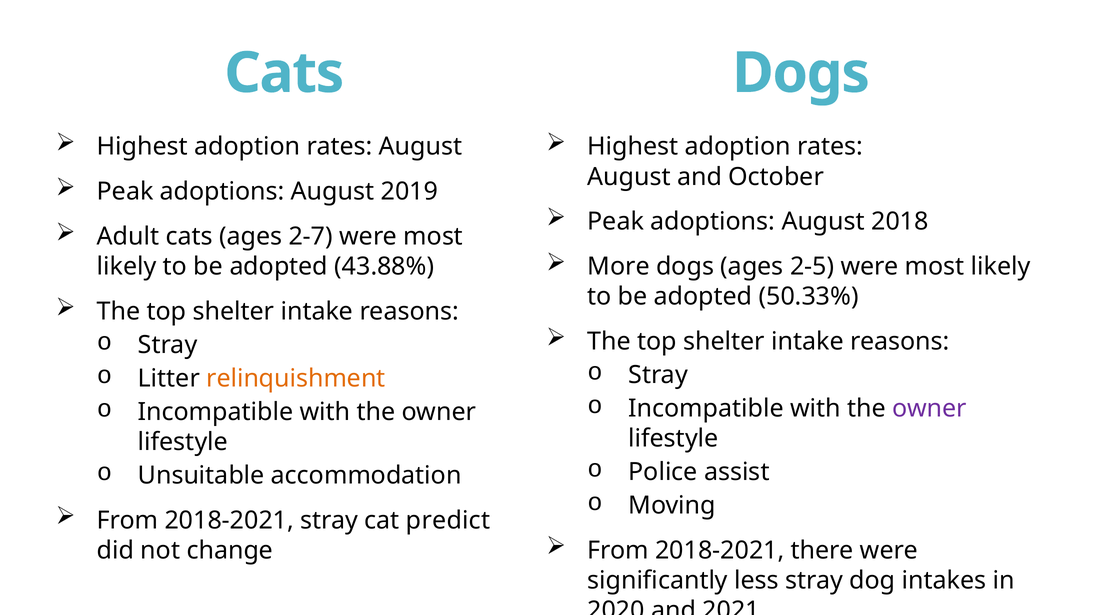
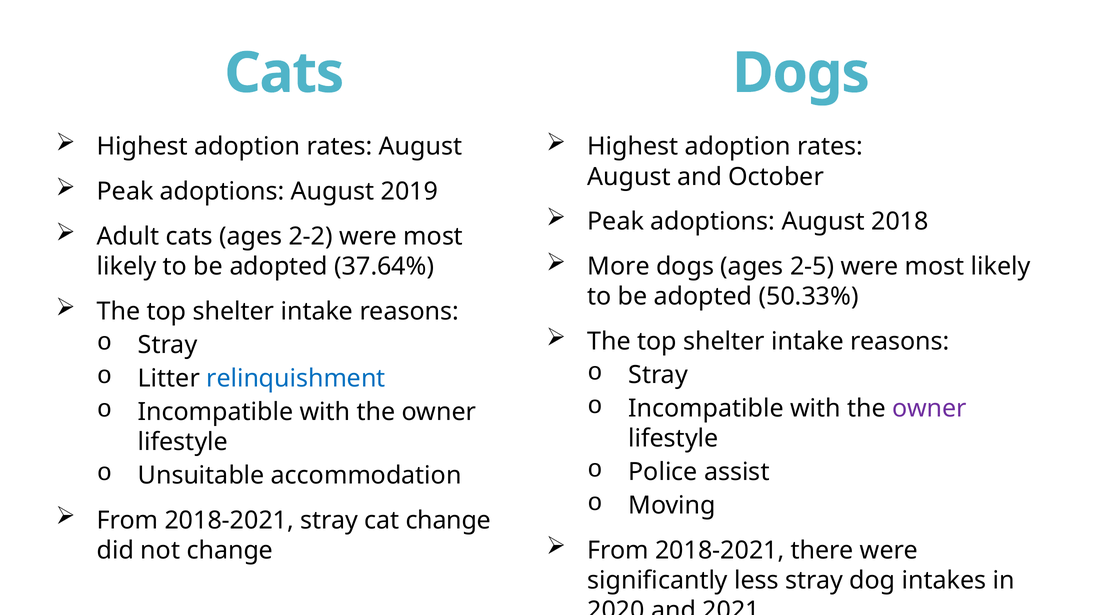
2-7: 2-7 -> 2-2
43.88%: 43.88% -> 37.64%
relinquishment colour: orange -> blue
cat predict: predict -> change
